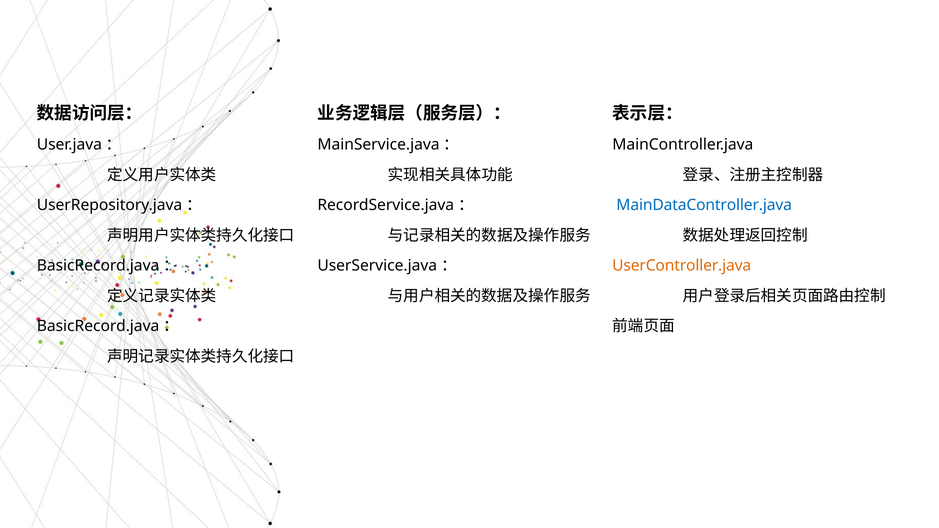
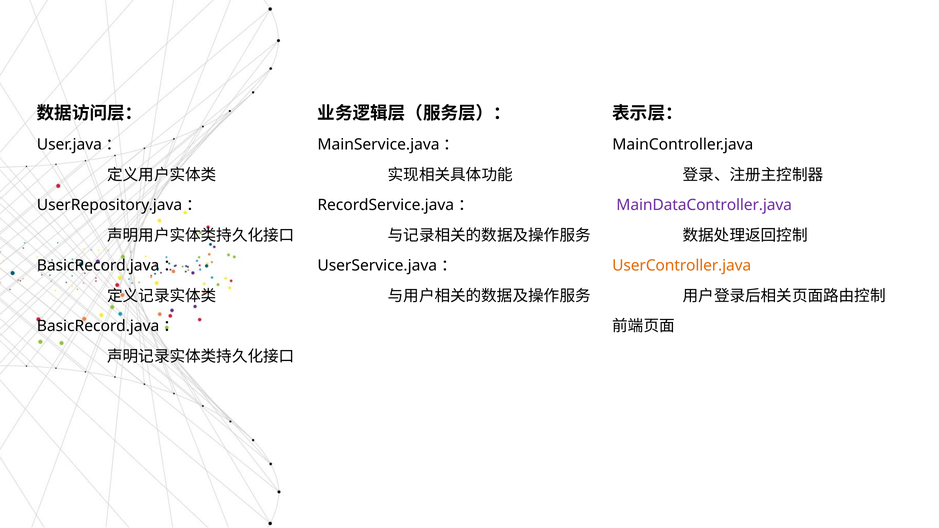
MainDataController.java colour: blue -> purple
